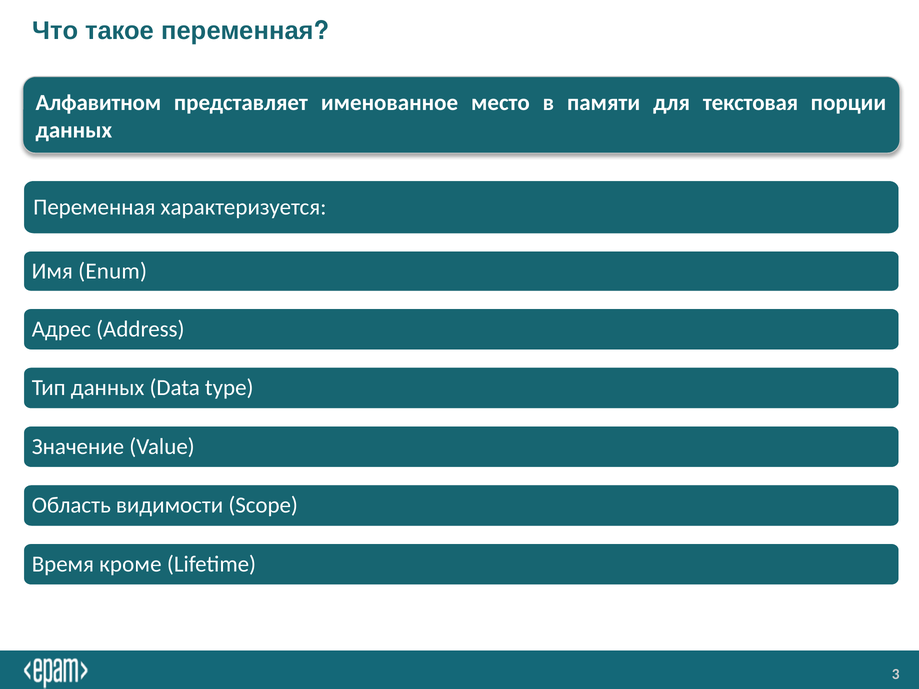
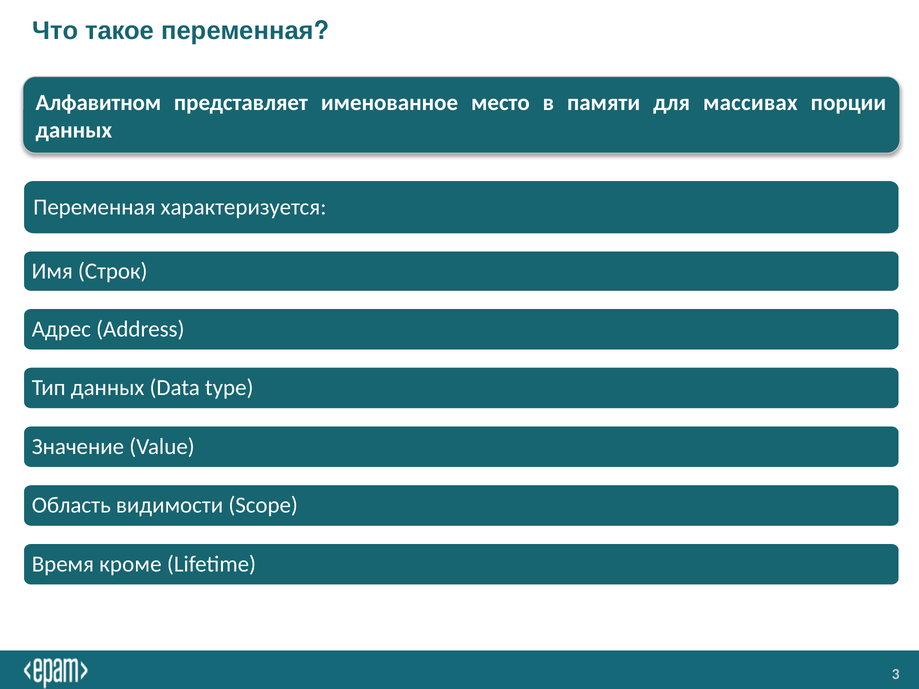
текстовая: текстовая -> массивах
Enum: Enum -> Строк
